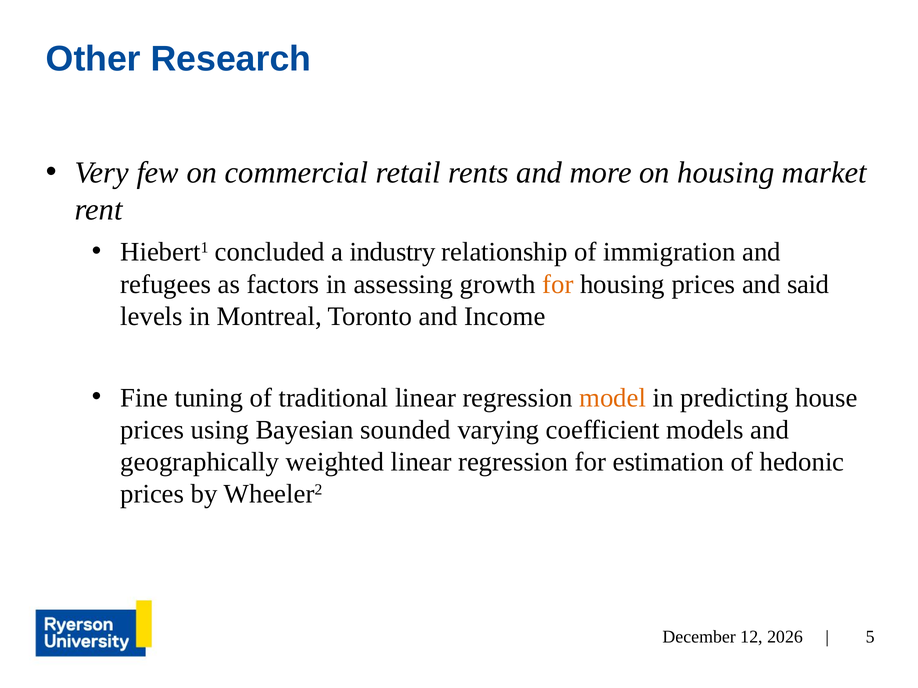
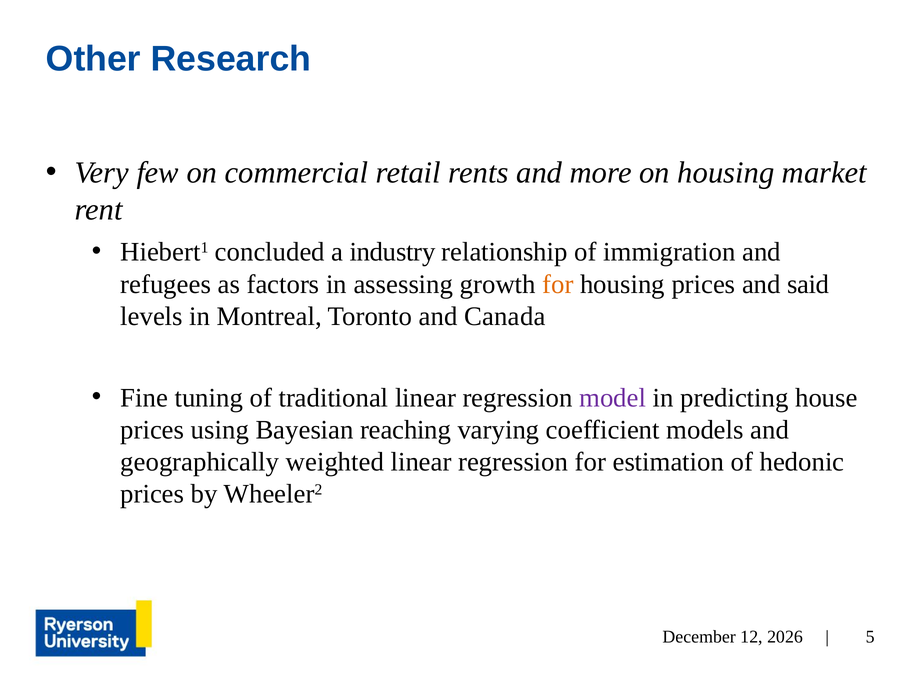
Income: Income -> Canada
model colour: orange -> purple
sounded: sounded -> reaching
